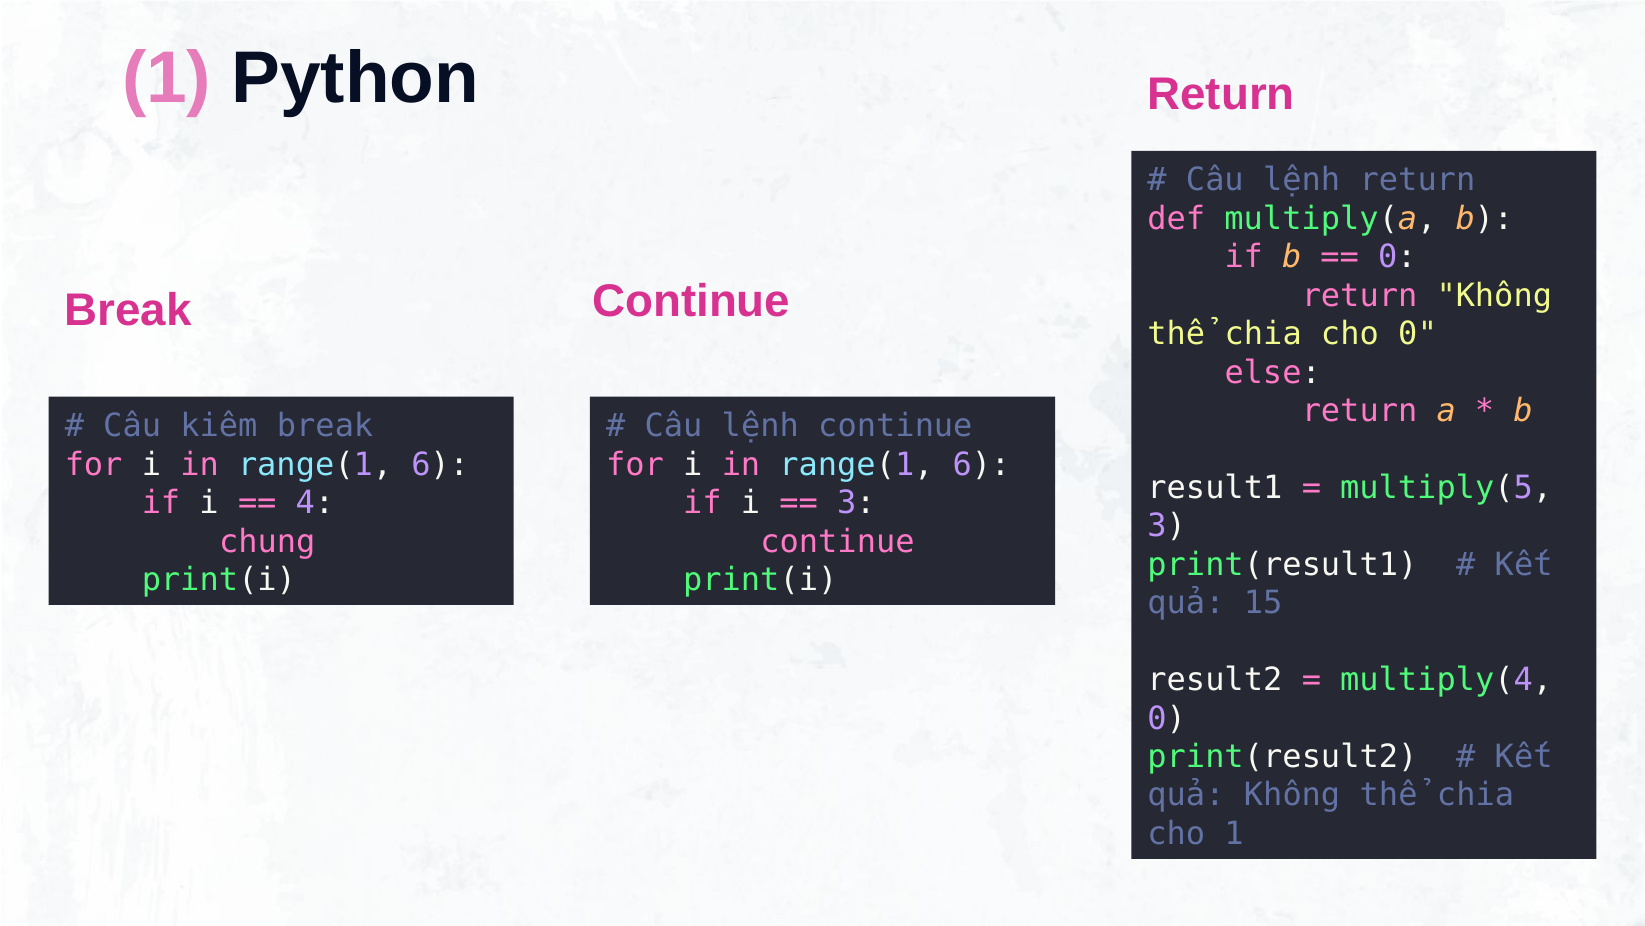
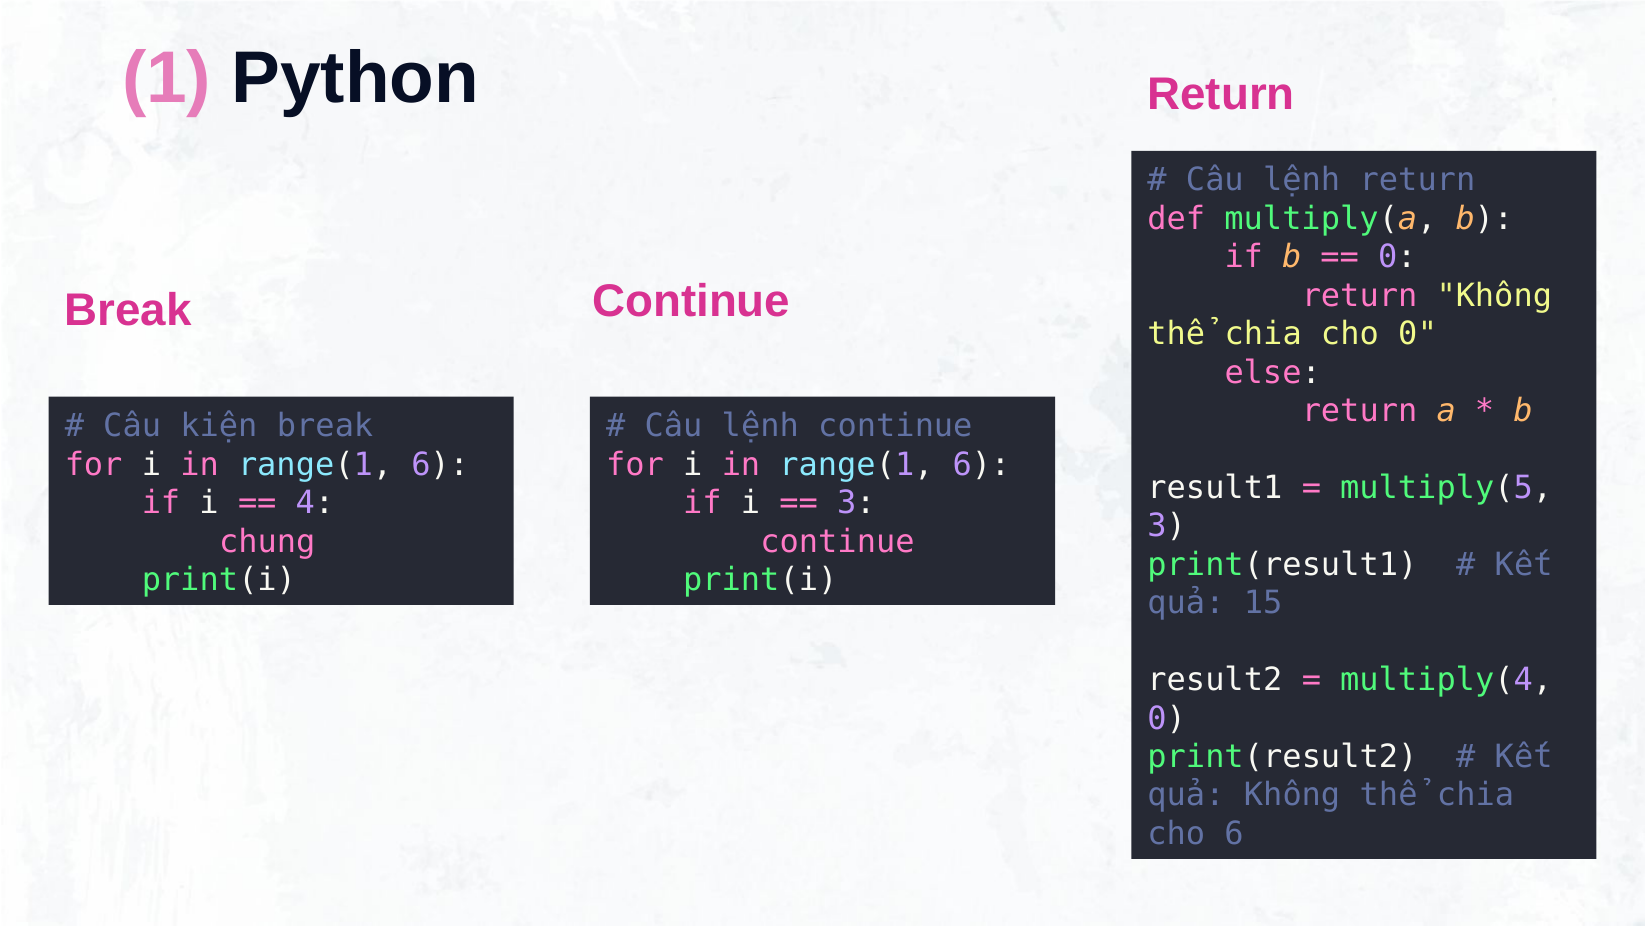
kiểm: kiểm -> kiện
cho 1: 1 -> 6
